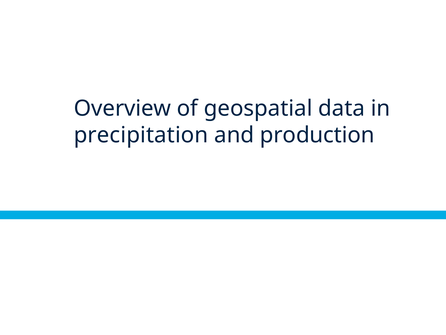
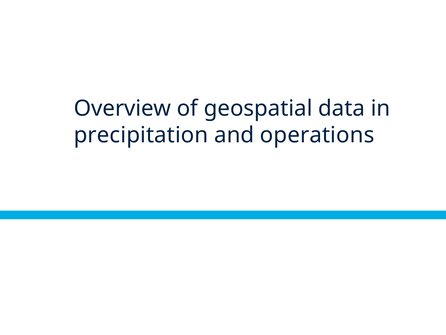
production: production -> operations
